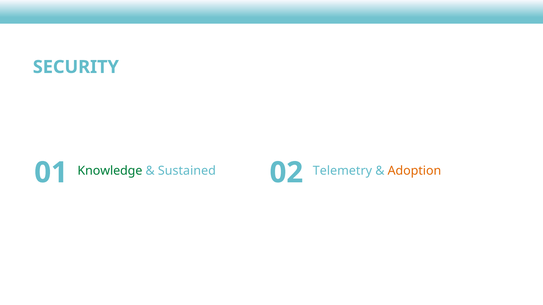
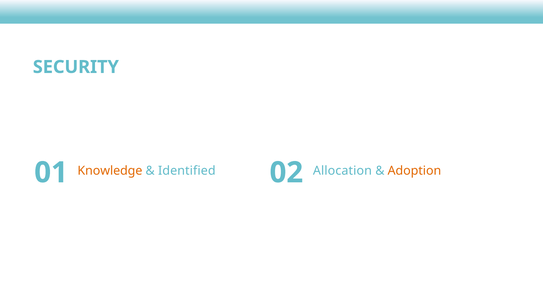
Knowledge colour: green -> orange
Sustained: Sustained -> Identified
Telemetry: Telemetry -> Allocation
